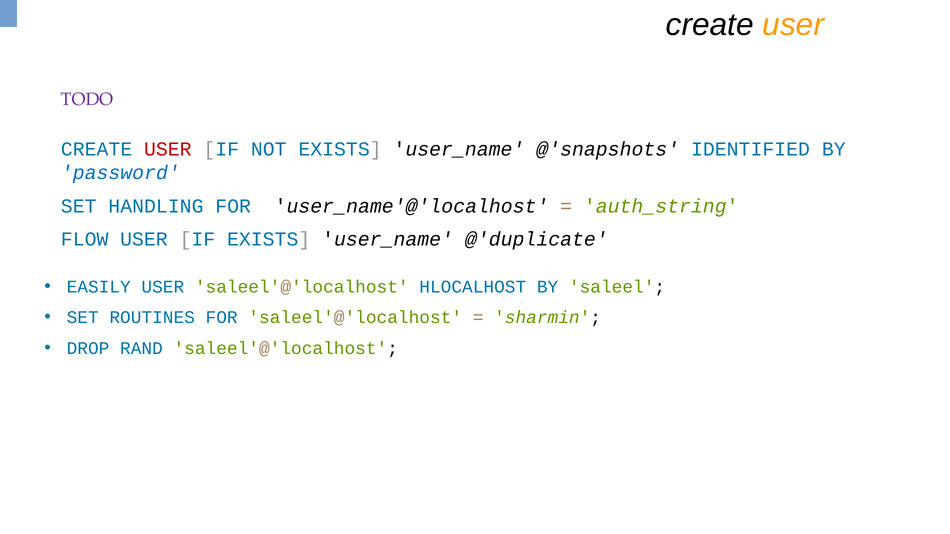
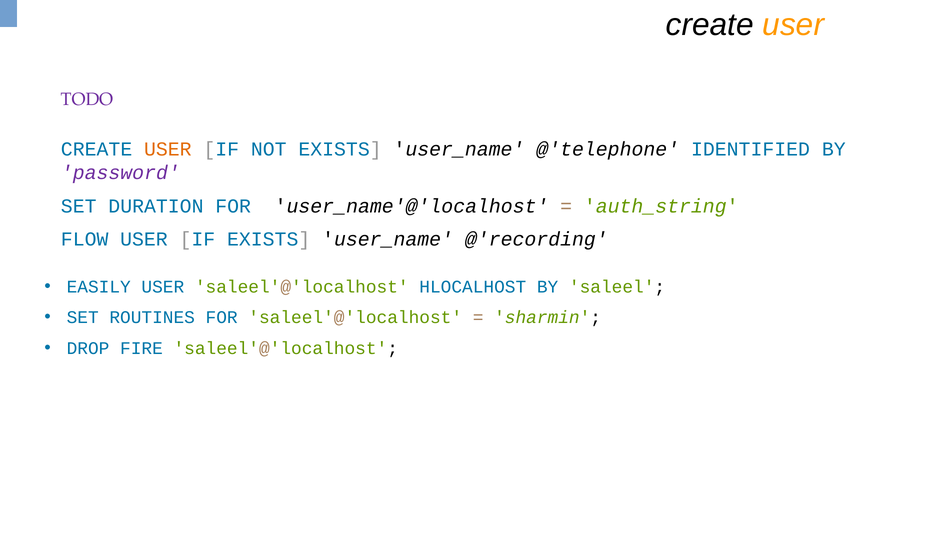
USER at (168, 149) colour: red -> orange
@'snapshots: @'snapshots -> @'telephone
password colour: blue -> purple
HANDLING: HANDLING -> DURATION
@'duplicate: @'duplicate -> @'recording
RAND: RAND -> FIRE
